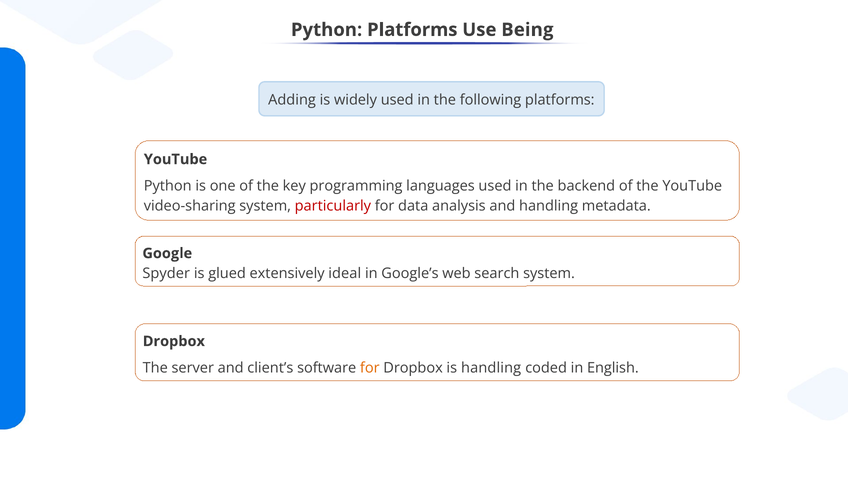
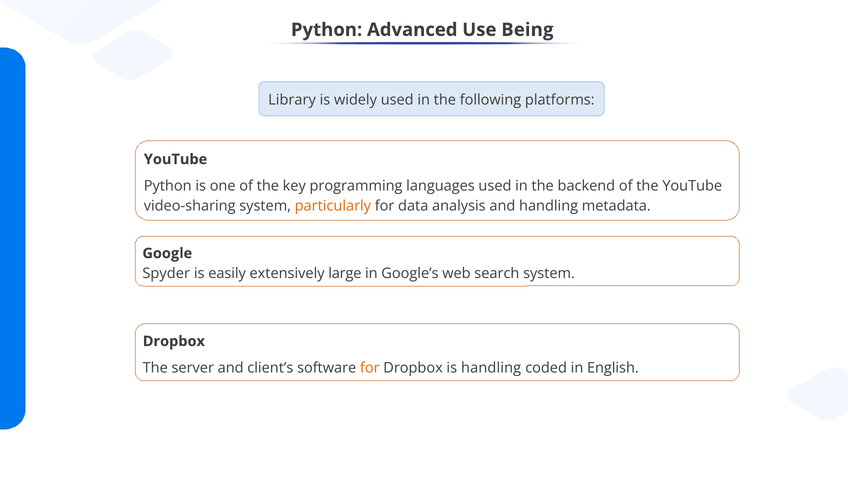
Python Platforms: Platforms -> Advanced
Adding: Adding -> Library
particularly colour: red -> orange
glued: glued -> easily
ideal: ideal -> large
